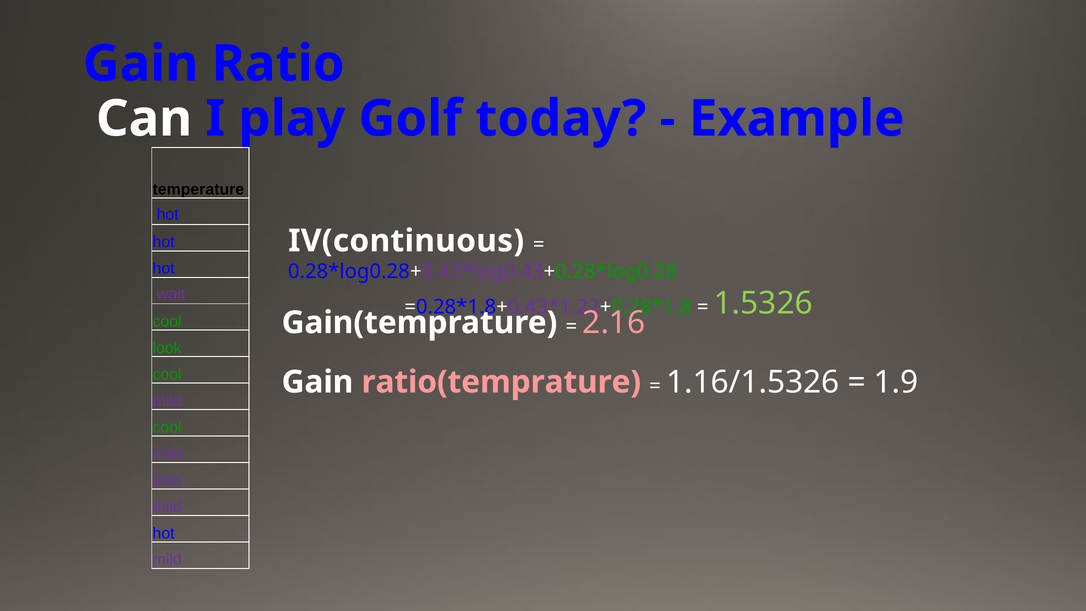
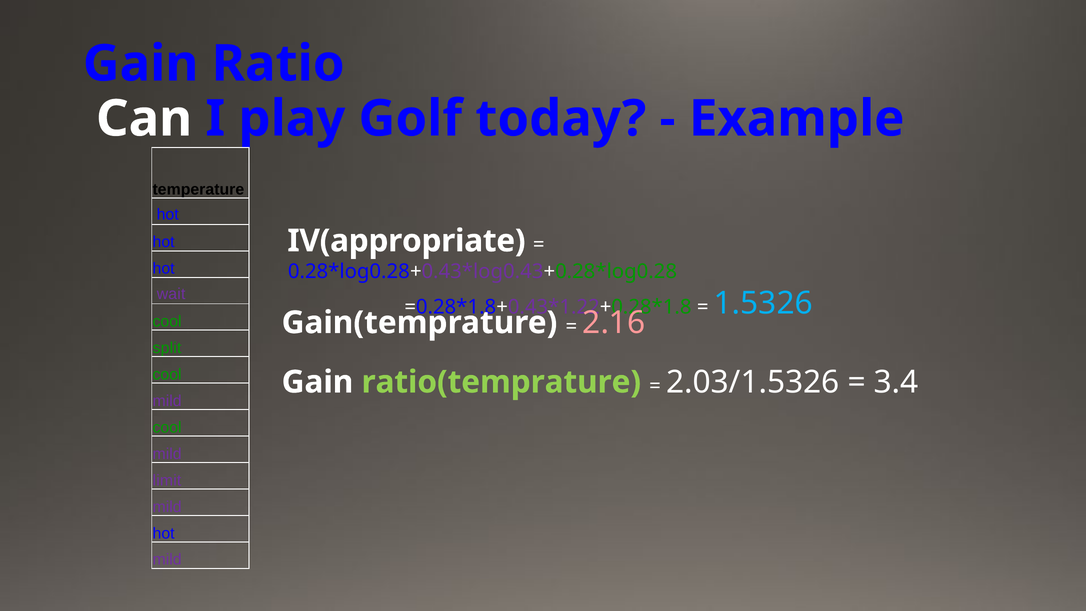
IV(continuous: IV(continuous -> IV(appropriate
1.5326 colour: light green -> light blue
look: look -> split
ratio(temprature colour: pink -> light green
1.16/1.5326: 1.16/1.5326 -> 2.03/1.5326
1.9: 1.9 -> 3.4
